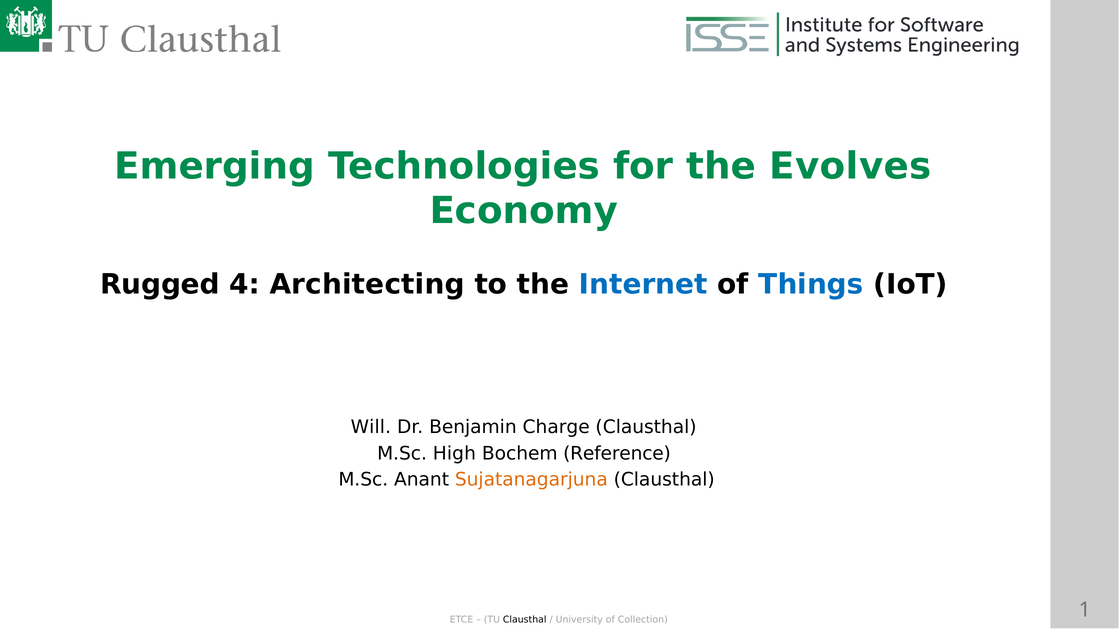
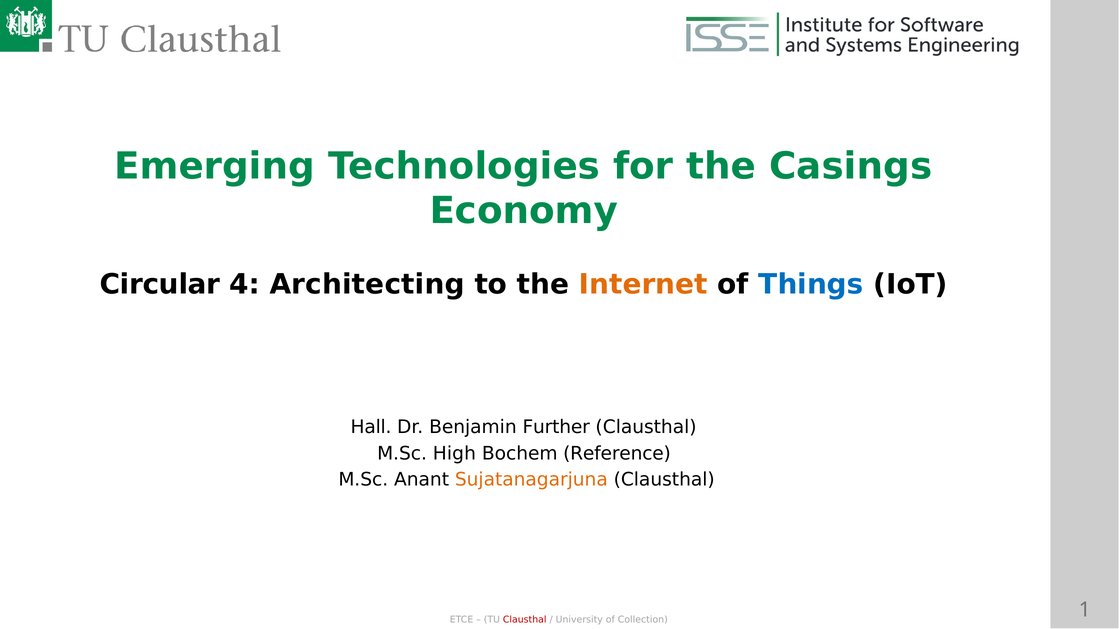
Evolves: Evolves -> Casings
Rugged: Rugged -> Circular
Internet colour: blue -> orange
Will: Will -> Hall
Charge: Charge -> Further
Clausthal at (525, 620) colour: black -> red
